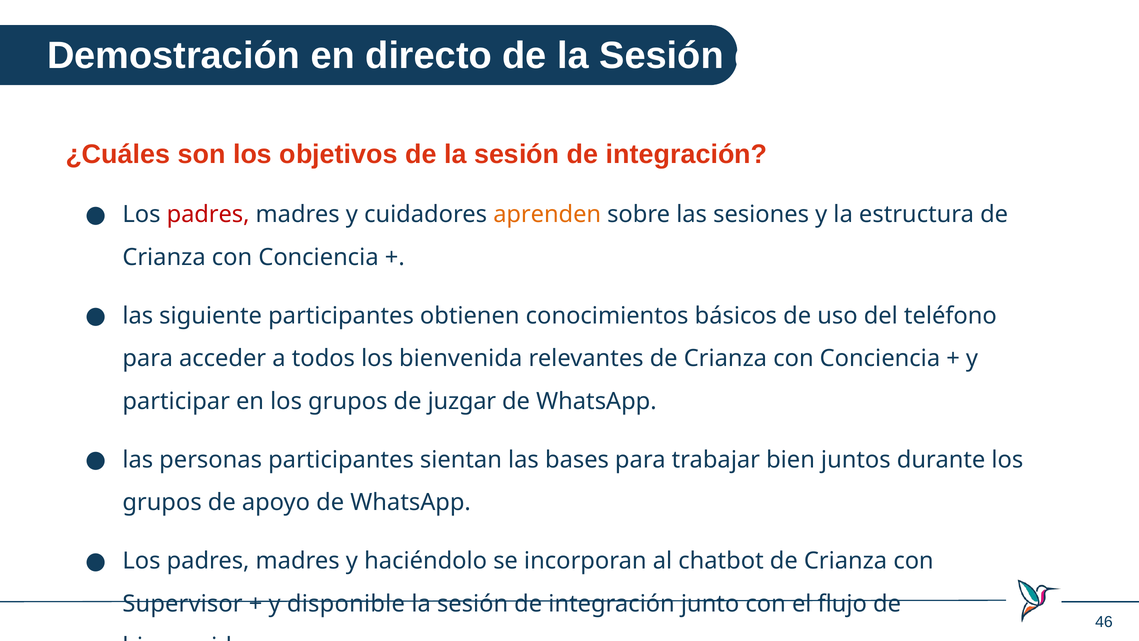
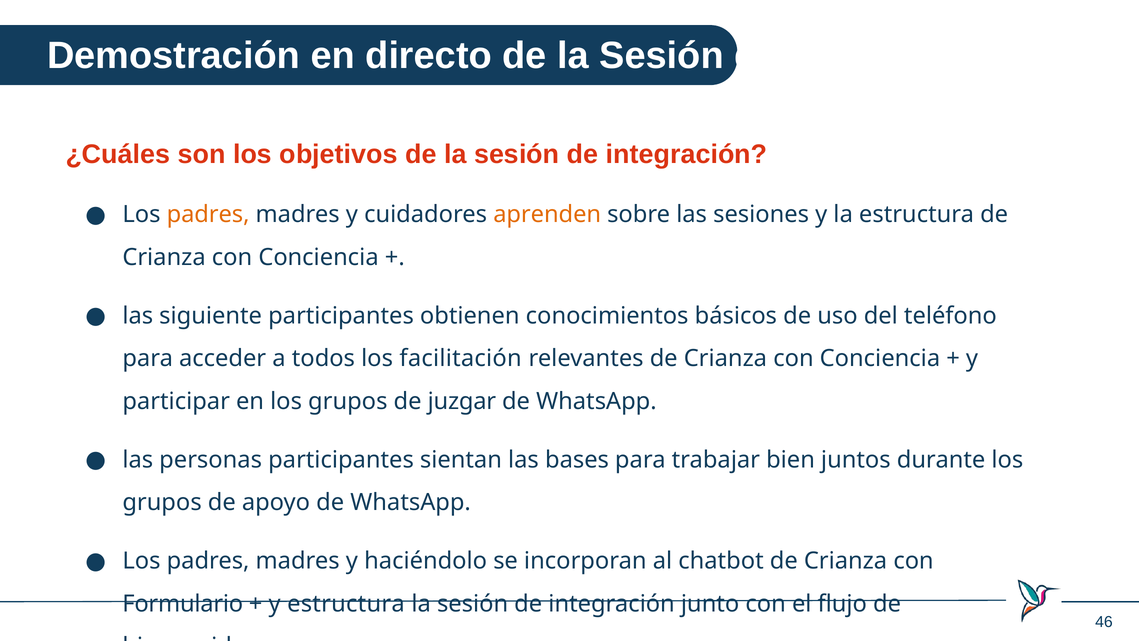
padres at (208, 214) colour: red -> orange
los bienvenida: bienvenida -> facilitación
Supervisor: Supervisor -> Formulario
y disponible: disponible -> estructura
